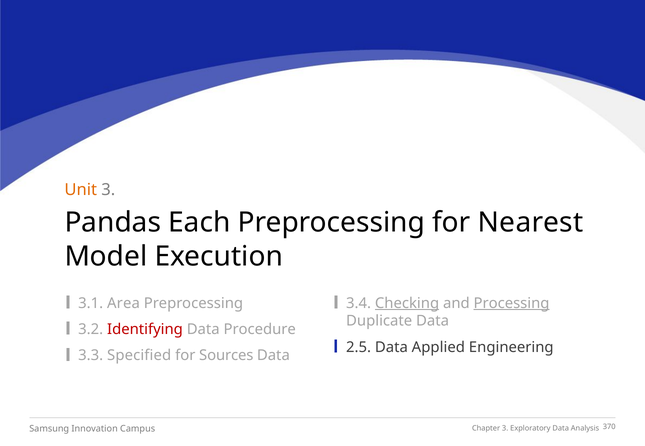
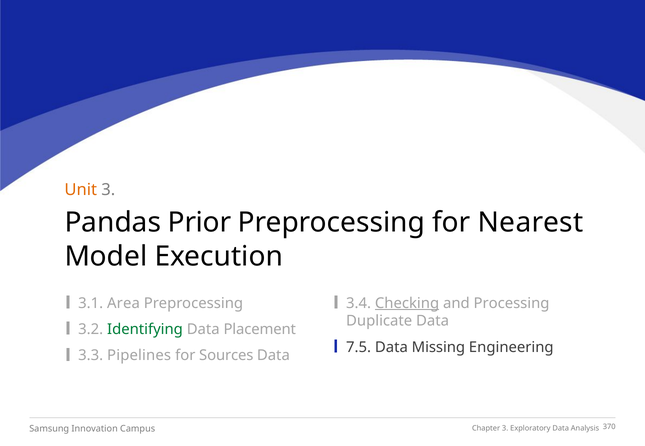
Each: Each -> Prior
Processing underline: present -> none
Identifying colour: red -> green
Procedure: Procedure -> Placement
2.5: 2.5 -> 7.5
Applied: Applied -> Missing
Specified: Specified -> Pipelines
